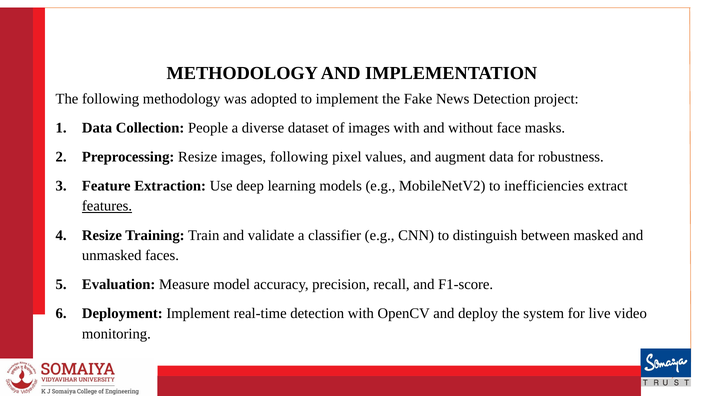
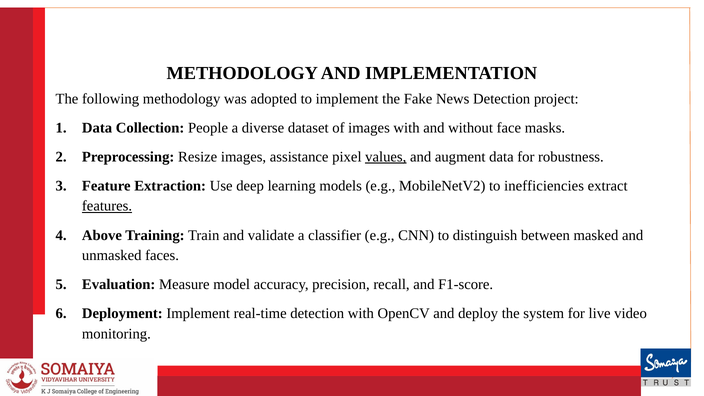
images following: following -> assistance
values underline: none -> present
Resize at (102, 235): Resize -> Above
